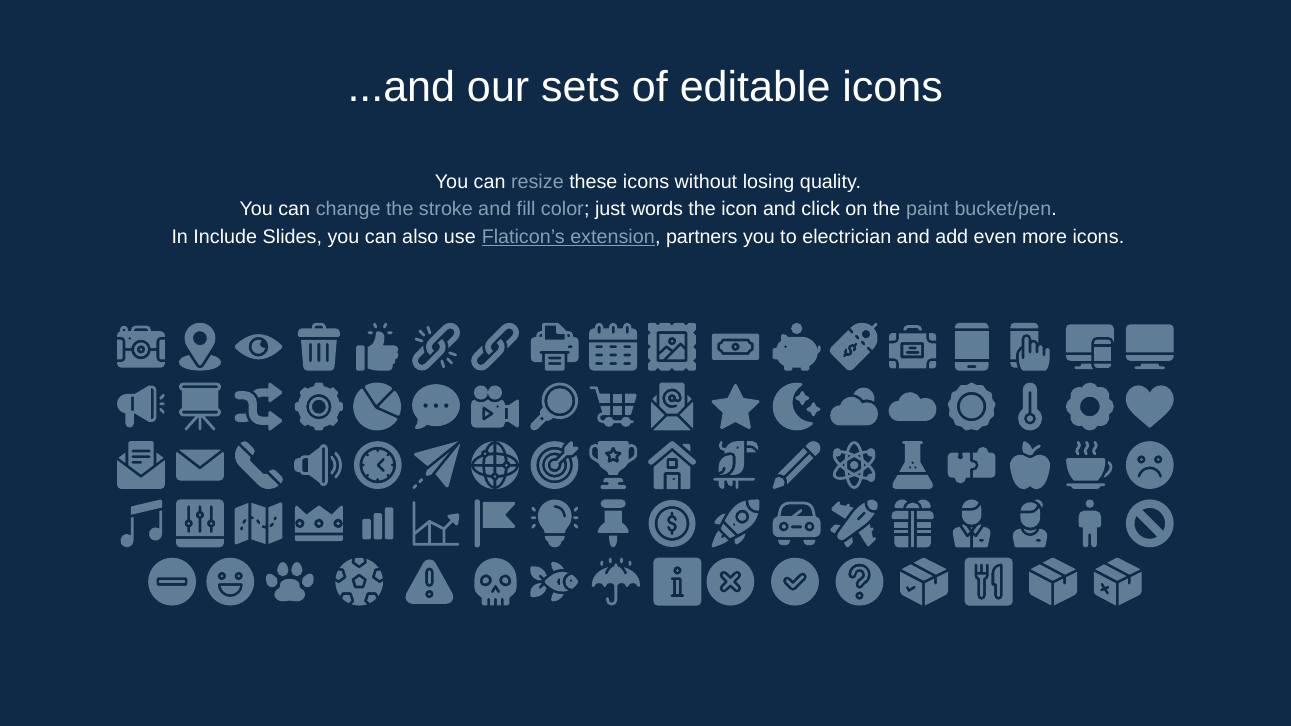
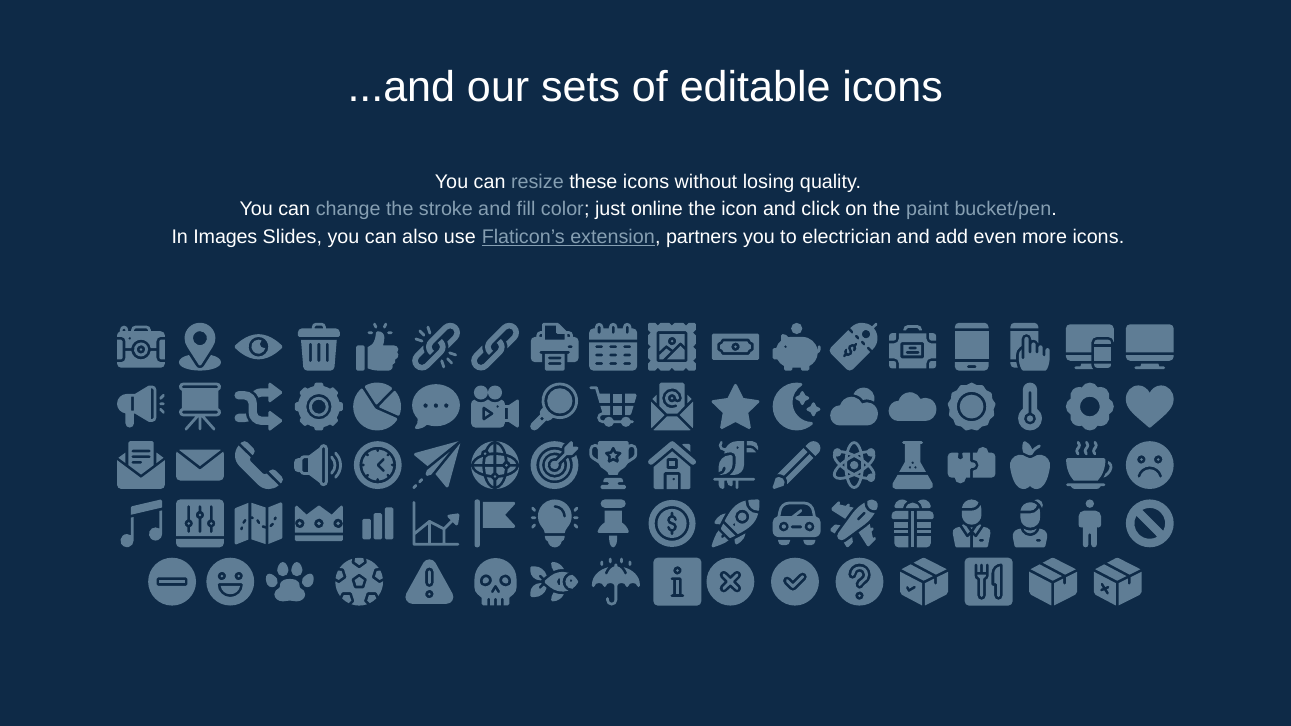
words: words -> online
Include: Include -> Images
